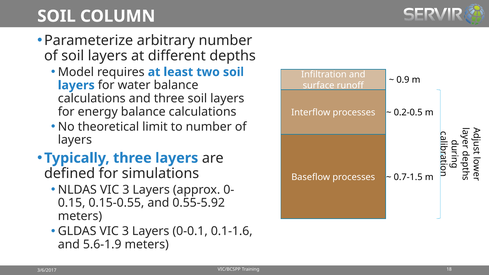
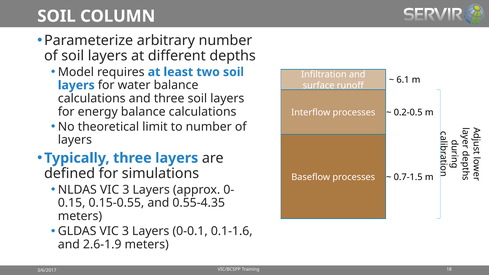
0.9: 0.9 -> 6.1
0.55-5.92: 0.55-5.92 -> 0.55-4.35
5.6-1.9: 5.6-1.9 -> 2.6-1.9
